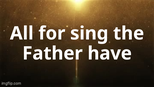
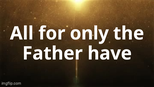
sing: sing -> only
